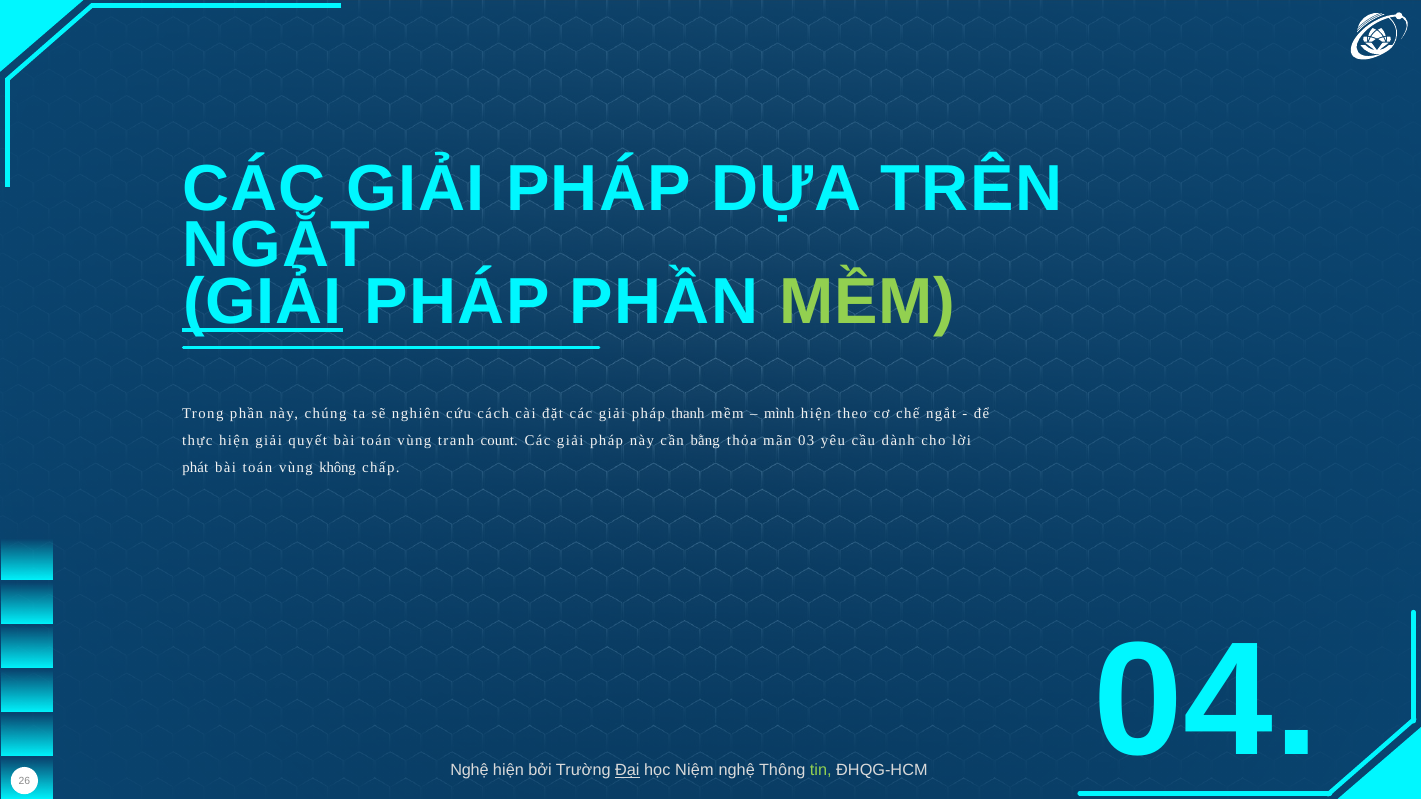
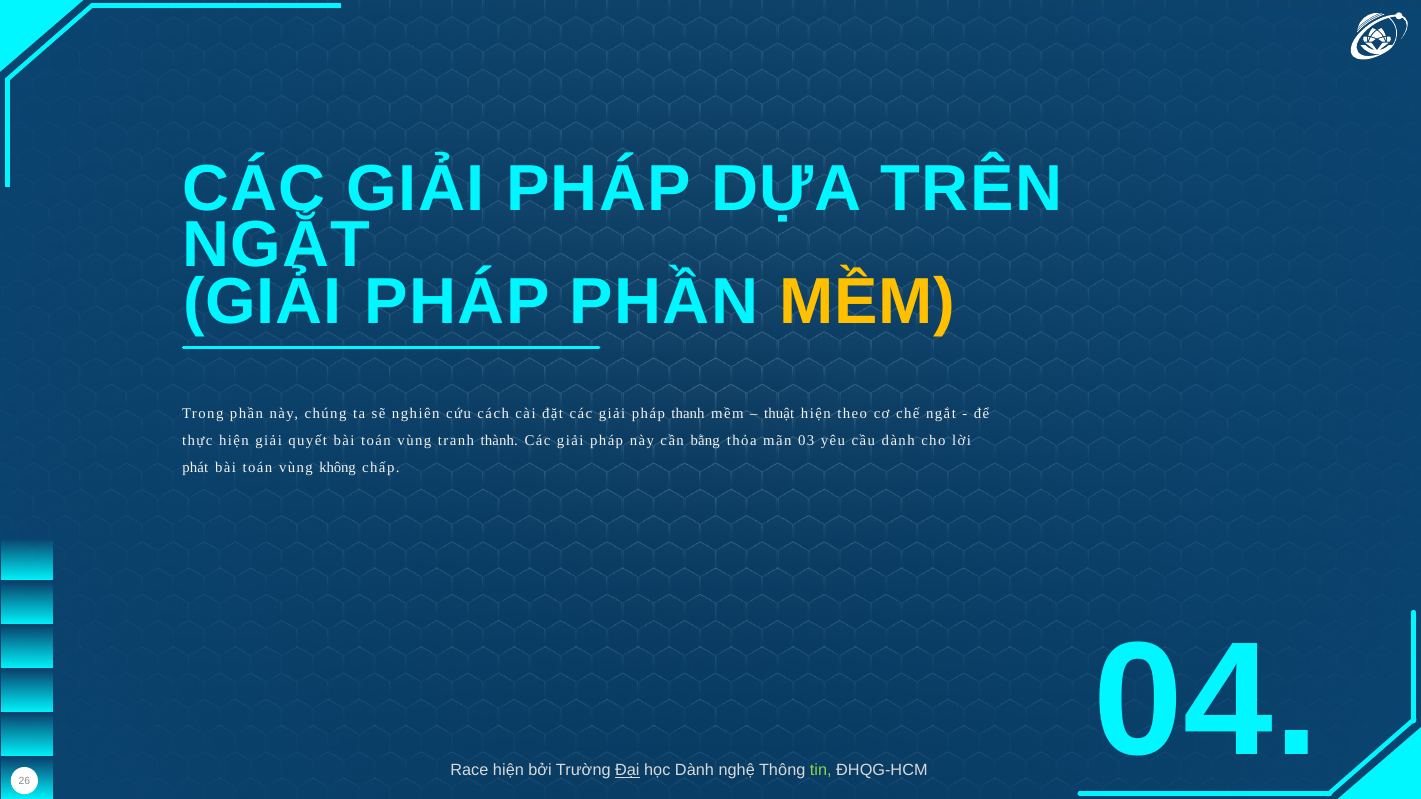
GIẢI at (262, 302) underline: present -> none
MỀM at (868, 302) colour: light green -> yellow
mình: mình -> thuật
count: count -> thành
Nghệ at (469, 771): Nghệ -> Race
học Niệm: Niệm -> Dành
